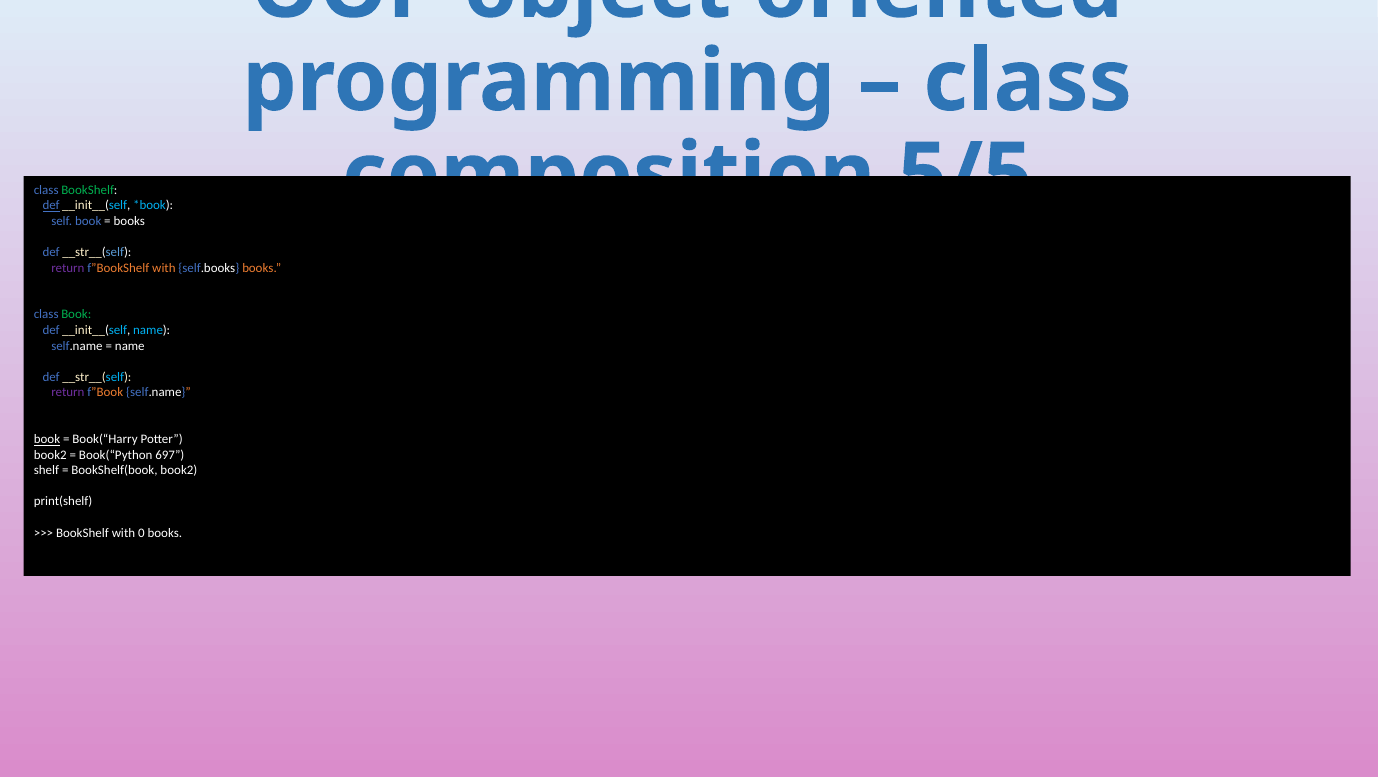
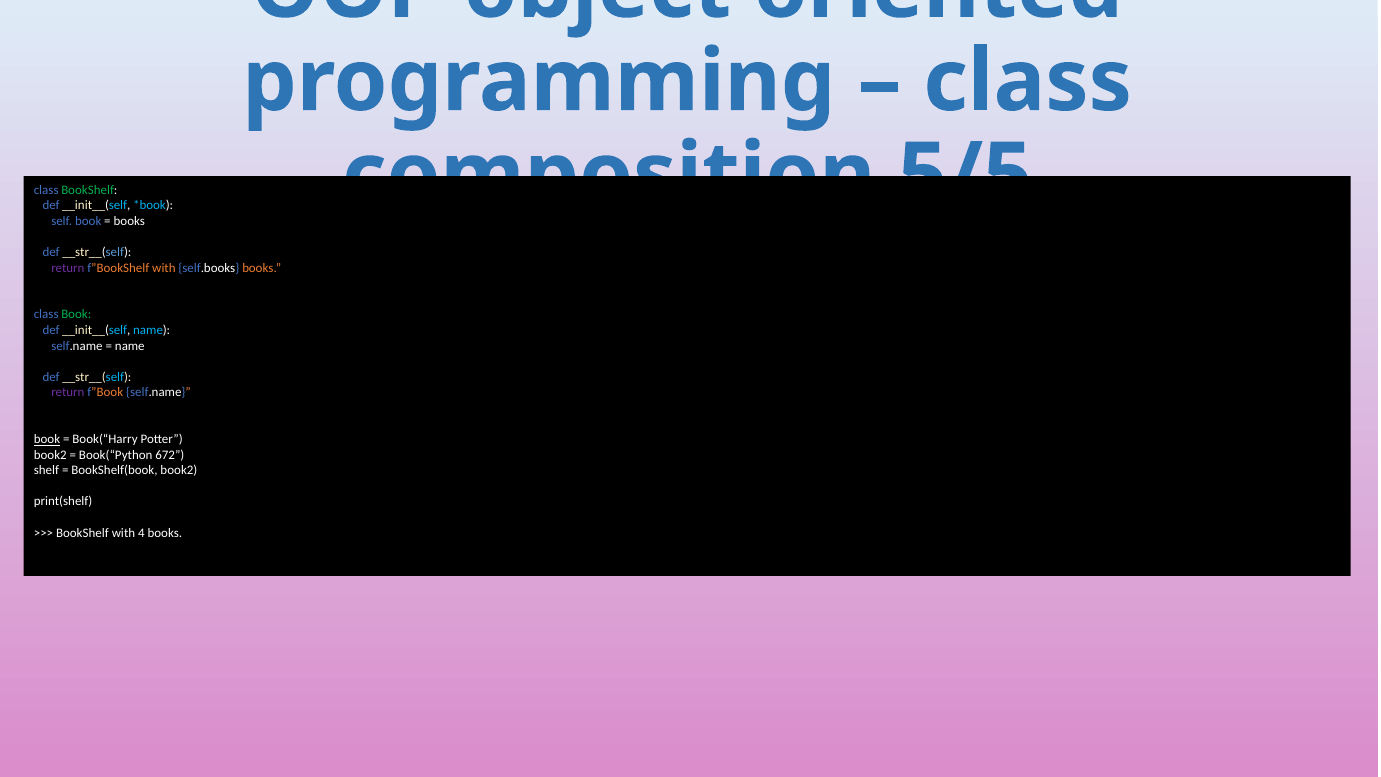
def at (51, 206) underline: present -> none
697: 697 -> 672
0: 0 -> 4
